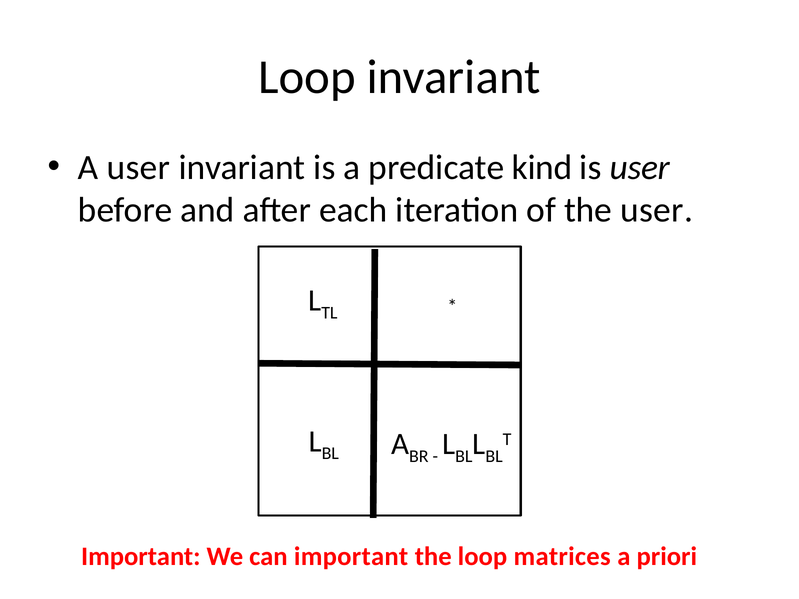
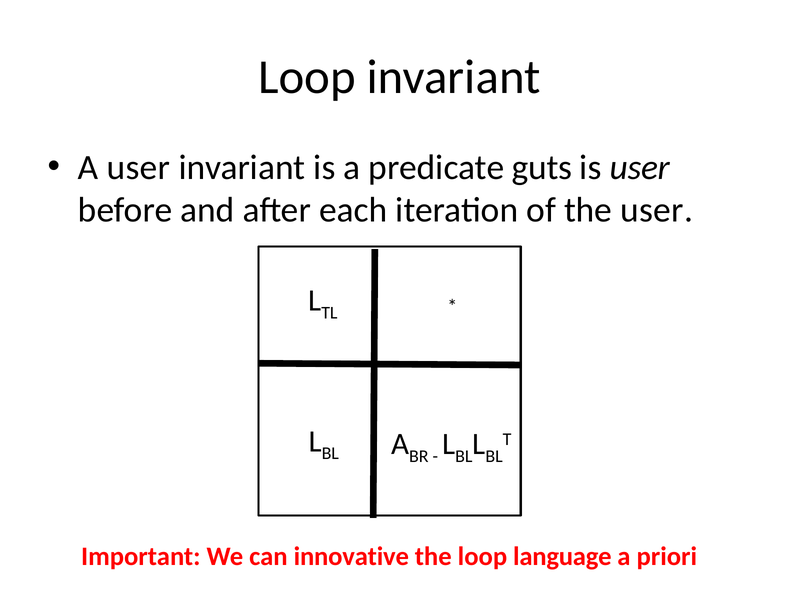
kind: kind -> guts
can important: important -> innovative
matrices: matrices -> language
